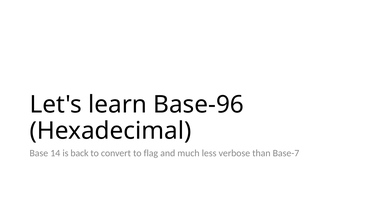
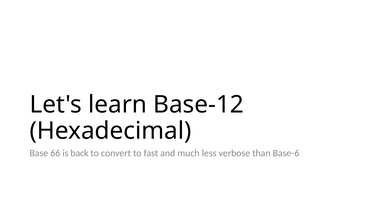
Base-96: Base-96 -> Base-12
14: 14 -> 66
flag: flag -> fast
Base-7: Base-7 -> Base-6
